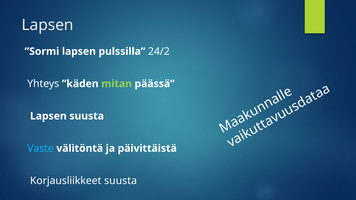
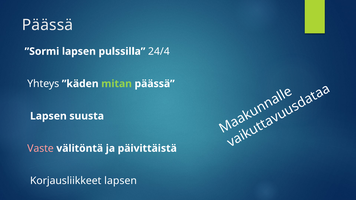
Lapsen at (48, 25): Lapsen -> Päässä
24/2: 24/2 -> 24/4
Vaste colour: light blue -> pink
Korjausliikkeet suusta: suusta -> lapsen
